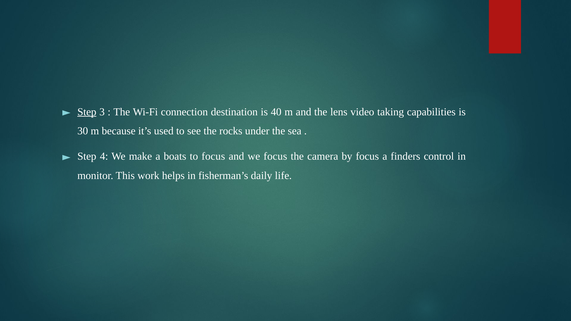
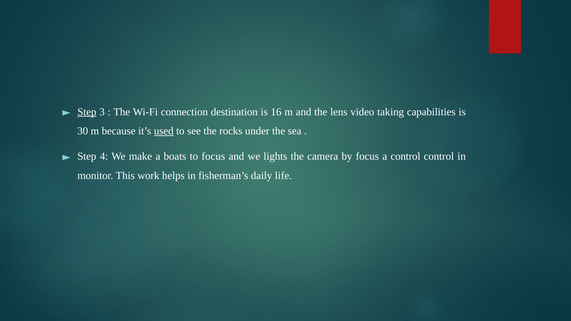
40: 40 -> 16
used underline: none -> present
we focus: focus -> lights
a finders: finders -> control
